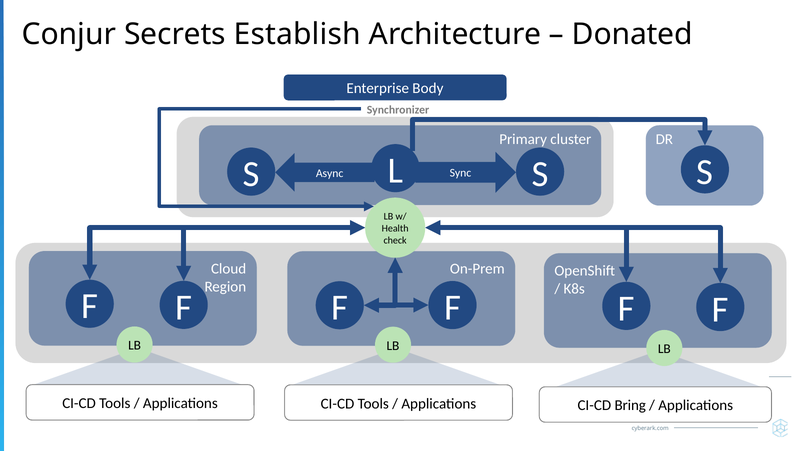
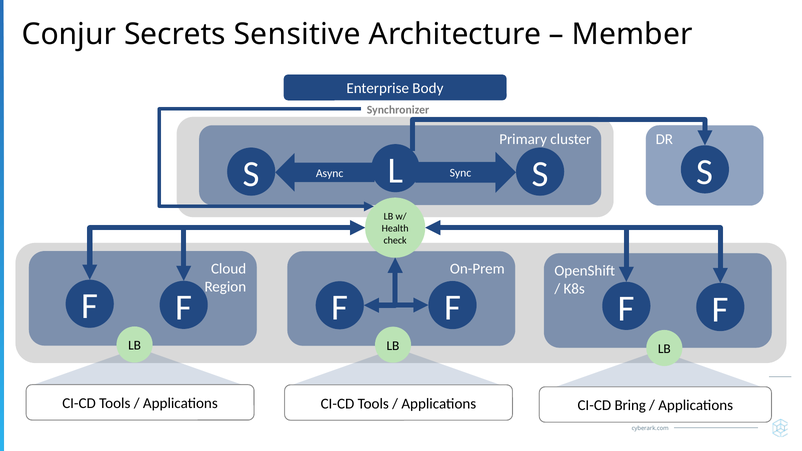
Establish: Establish -> Sensitive
Donated: Donated -> Member
